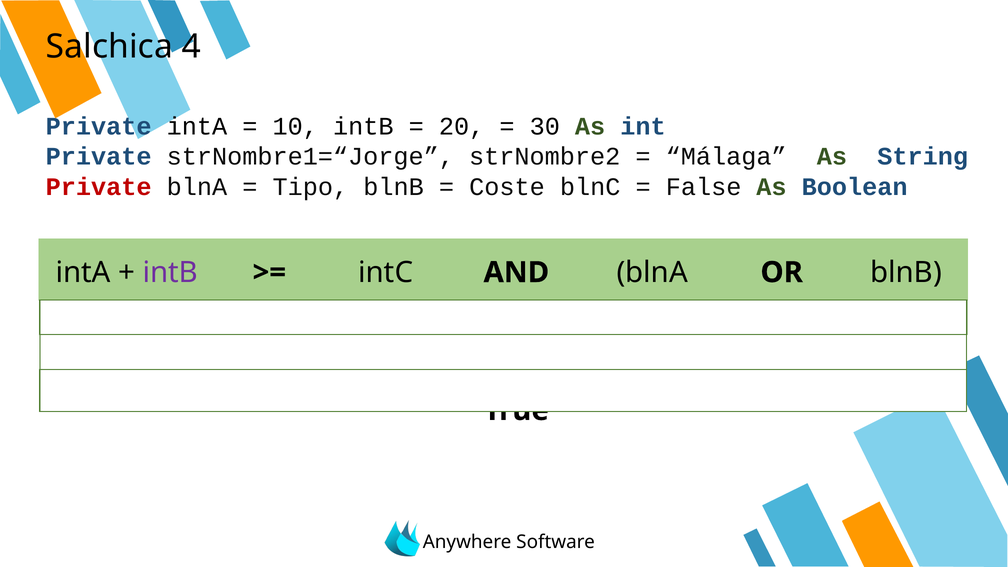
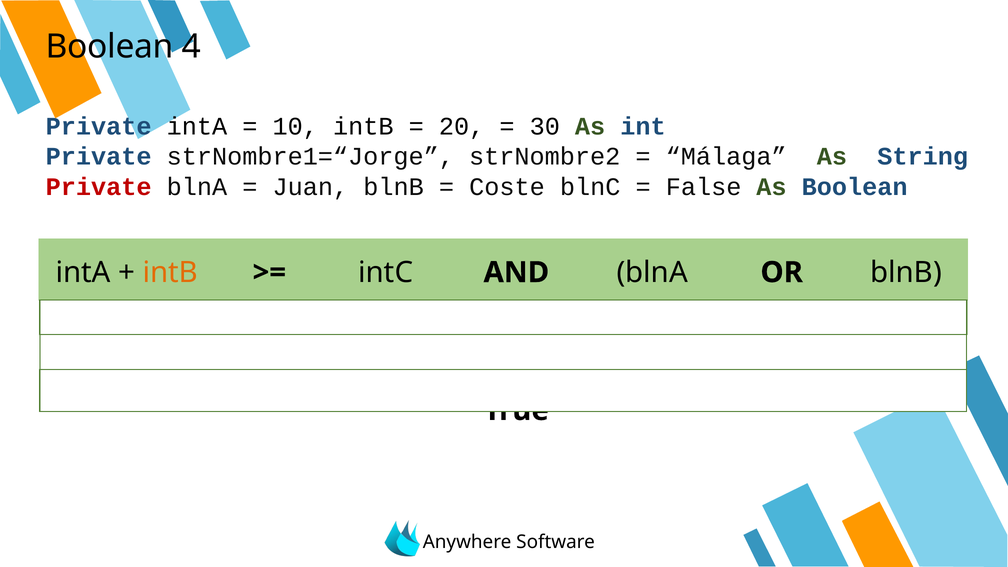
Salchica at (109, 47): Salchica -> Boolean
Tipo: Tipo -> Juan
intB at (170, 272) colour: purple -> orange
